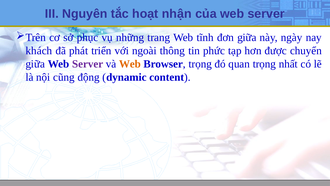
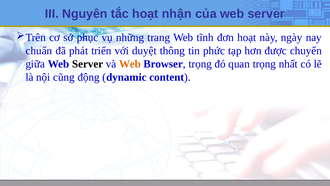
đơn giữa: giữa -> hoạt
khách: khách -> chuẩn
ngoài: ngoài -> duyệt
Server at (88, 64) colour: purple -> black
